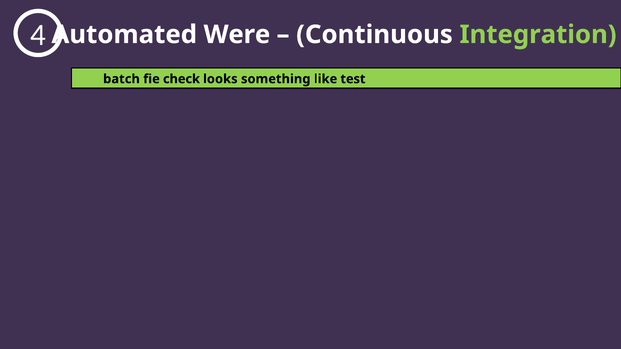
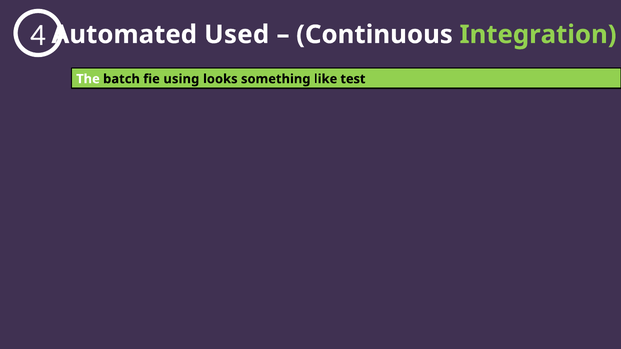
Were: Were -> Used
The colour: light green -> white
check: check -> using
